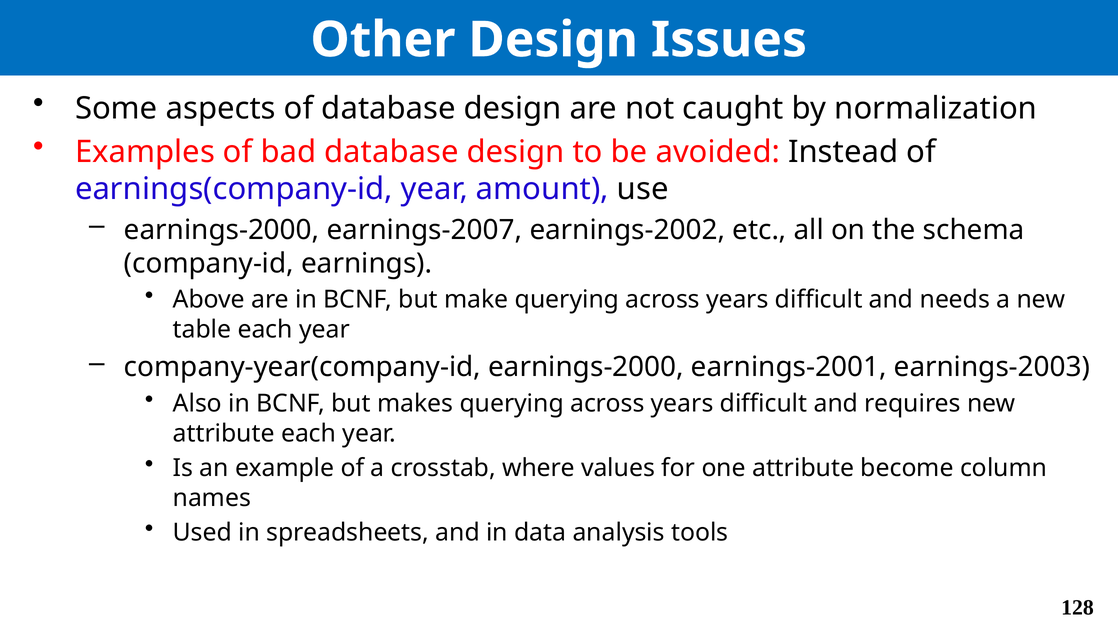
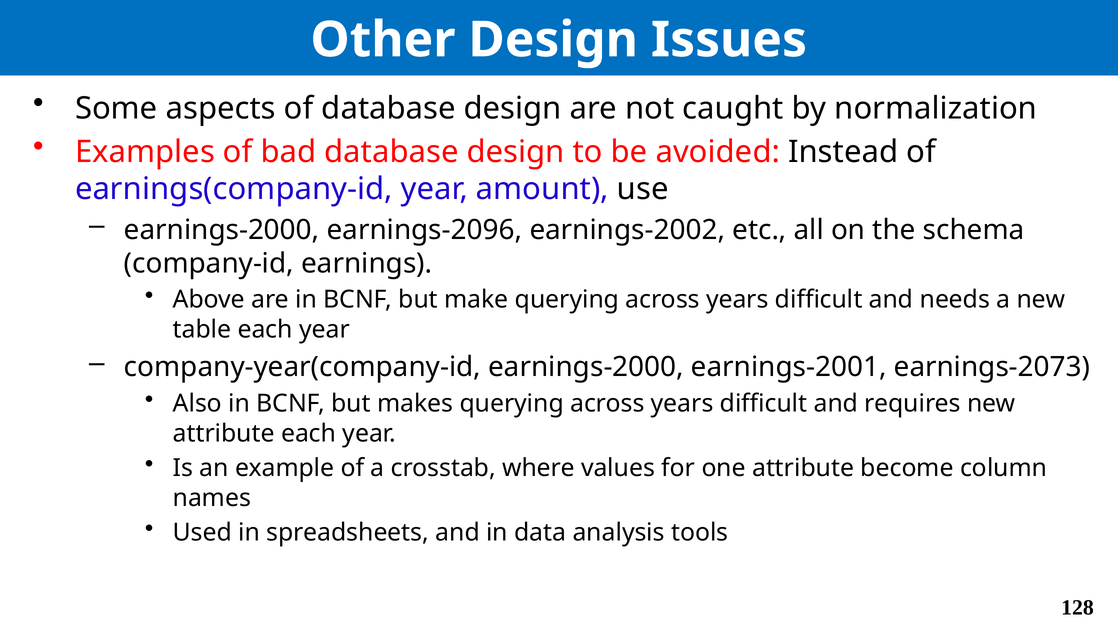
earnings-2007: earnings-2007 -> earnings-2096
earnings-2003: earnings-2003 -> earnings-2073
